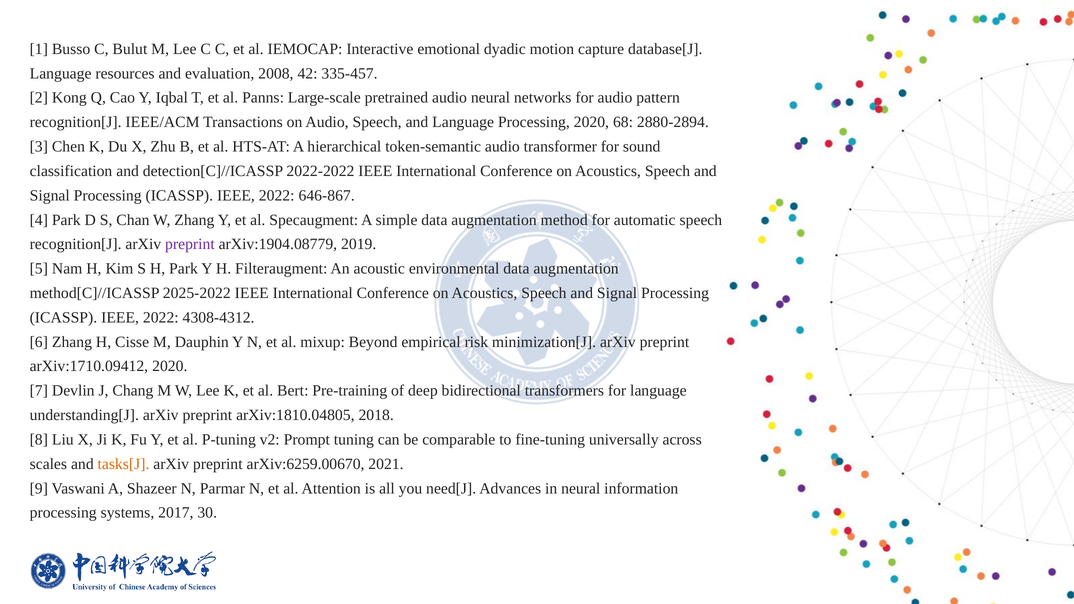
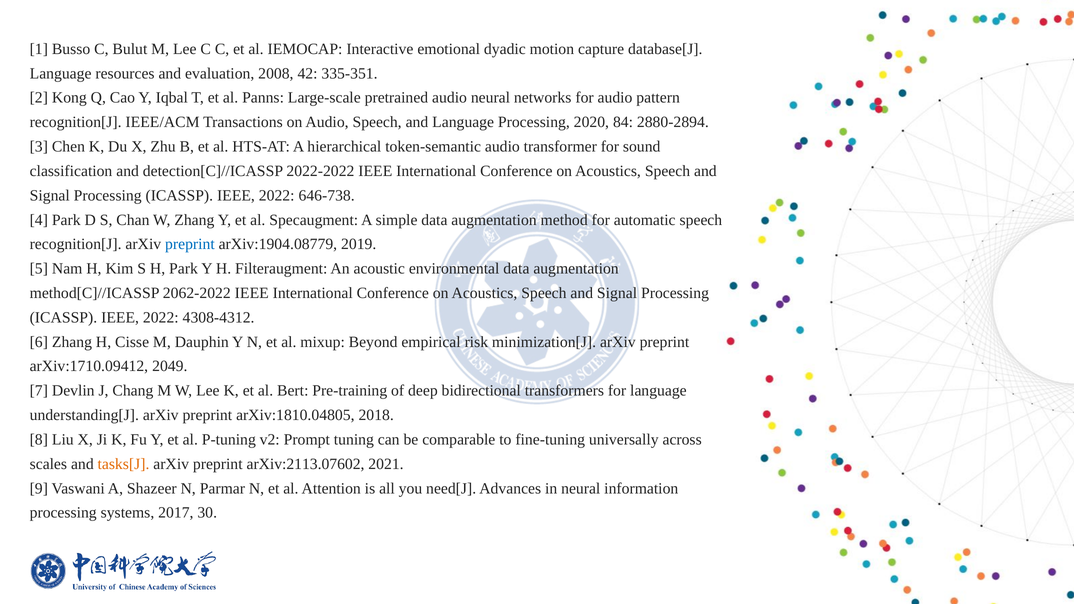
335-457: 335-457 -> 335-351
68: 68 -> 84
646-867: 646-867 -> 646-738
preprint at (190, 244) colour: purple -> blue
2025-2022: 2025-2022 -> 2062-2022
arXiv:1710.09412 2020: 2020 -> 2049
arXiv:6259.00670: arXiv:6259.00670 -> arXiv:2113.07602
